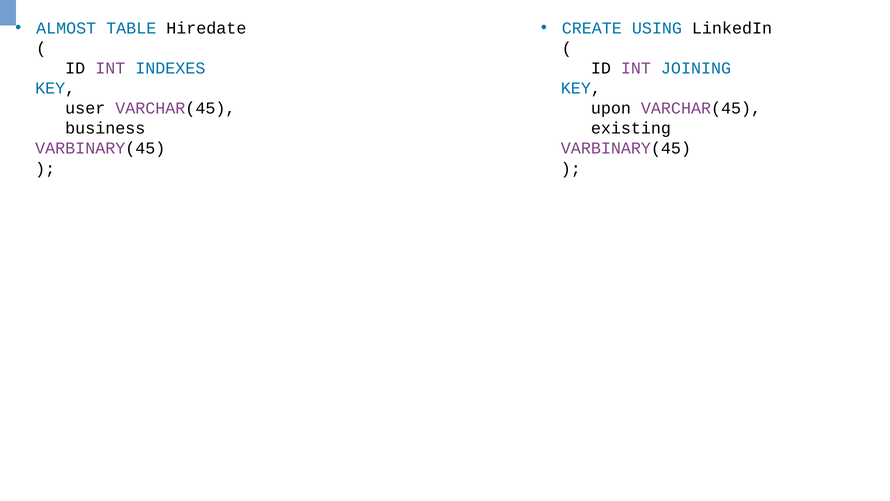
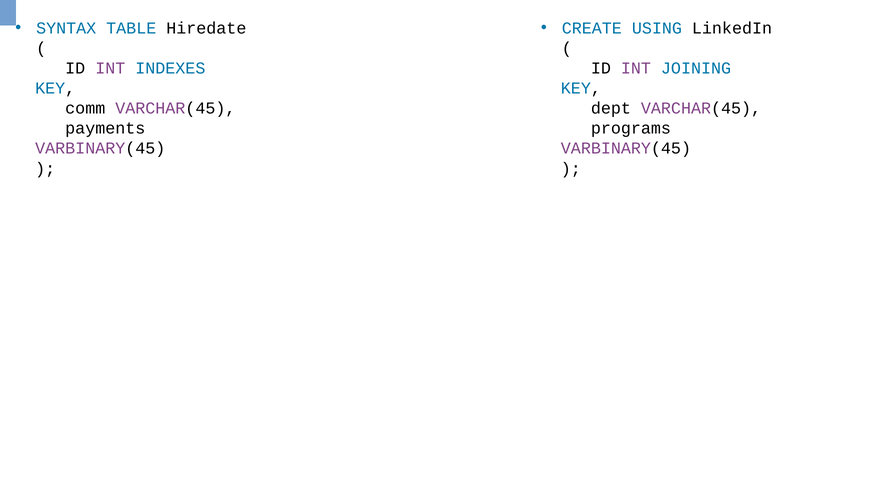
ALMOST: ALMOST -> SYNTAX
user: user -> comm
upon: upon -> dept
business: business -> payments
existing: existing -> programs
